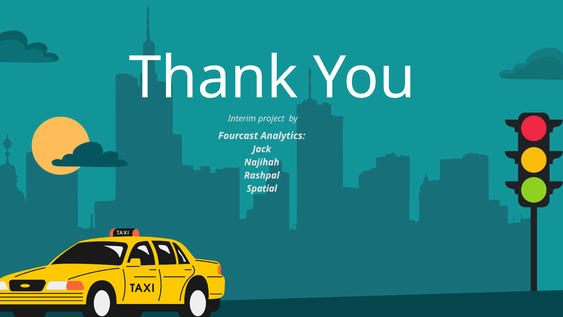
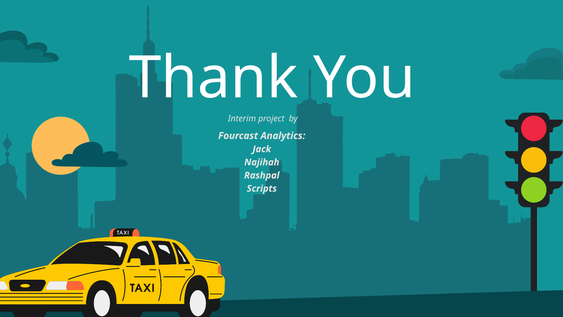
Spatial: Spatial -> Scripts
